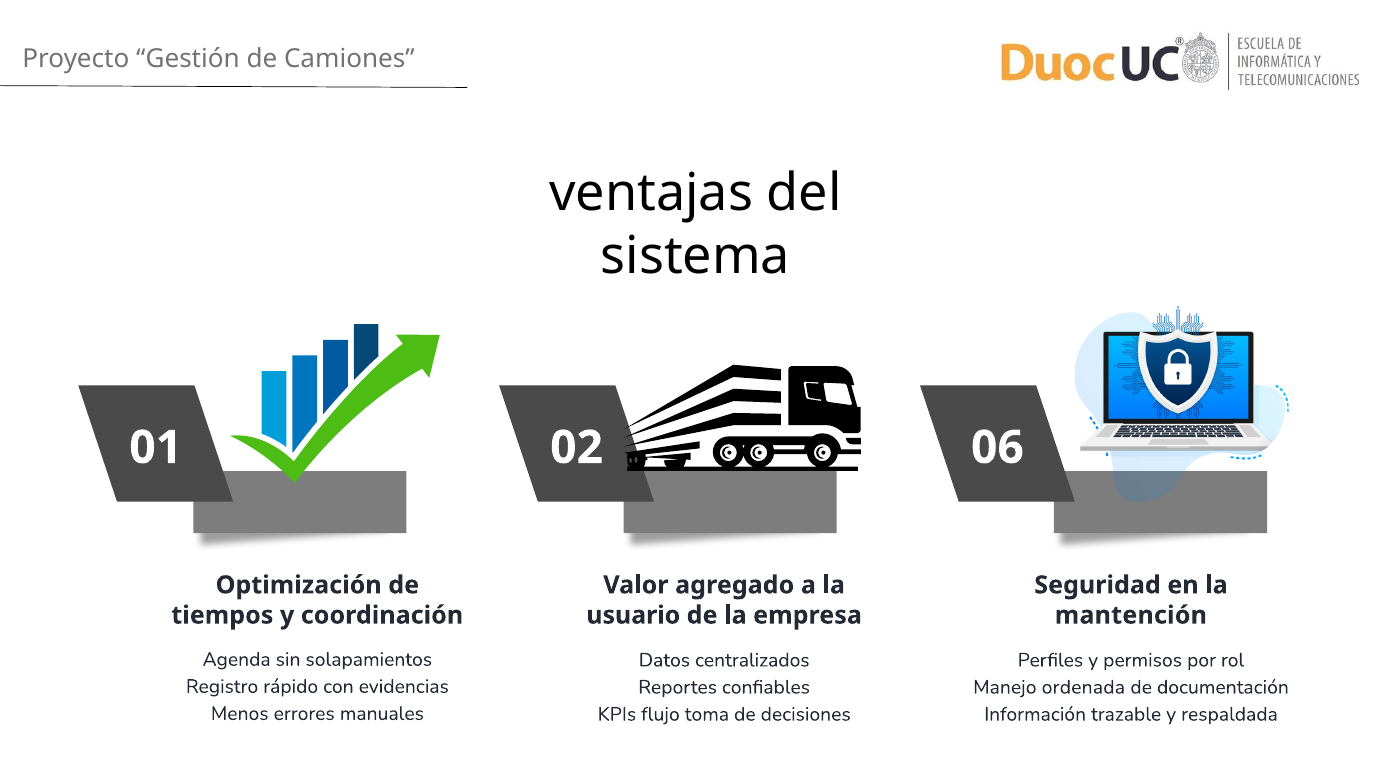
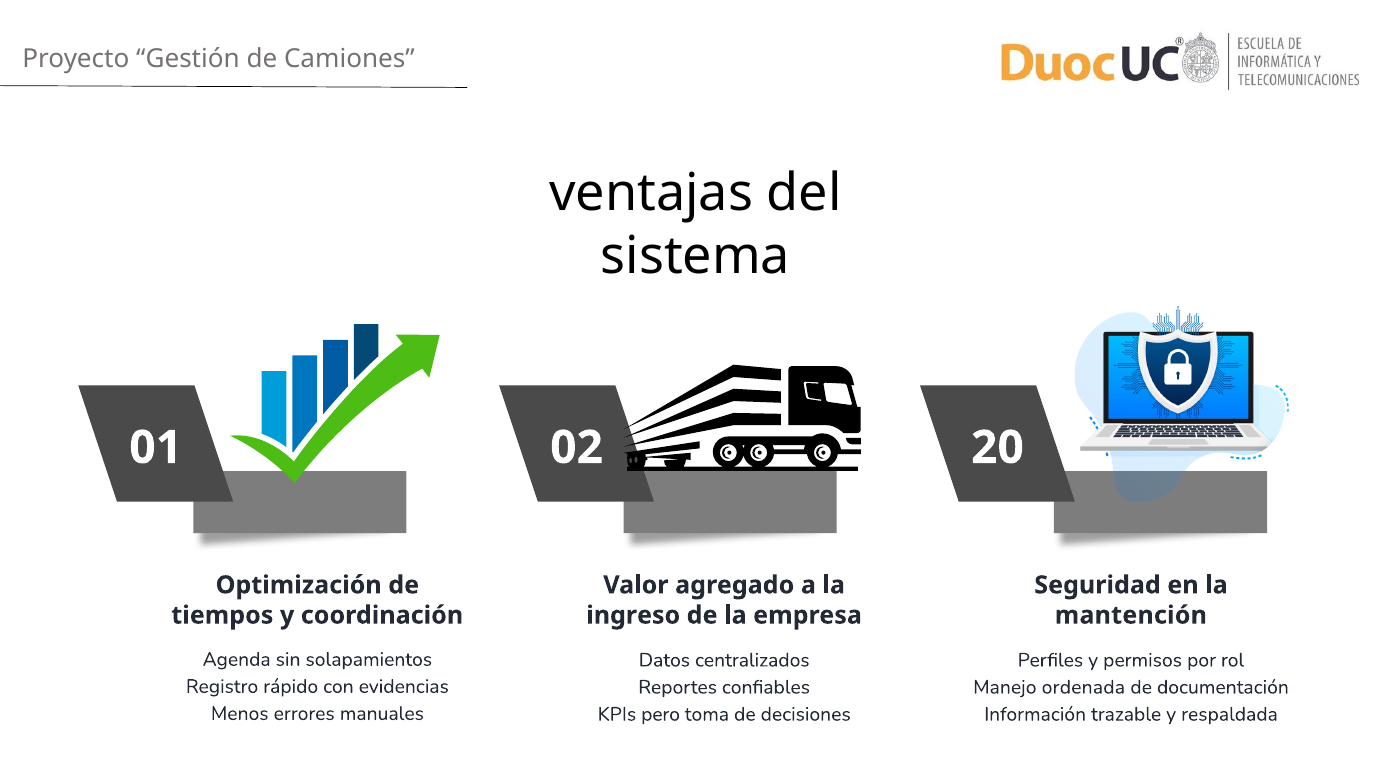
06: 06 -> 20
usuario: usuario -> ingreso
flujo: flujo -> pero
